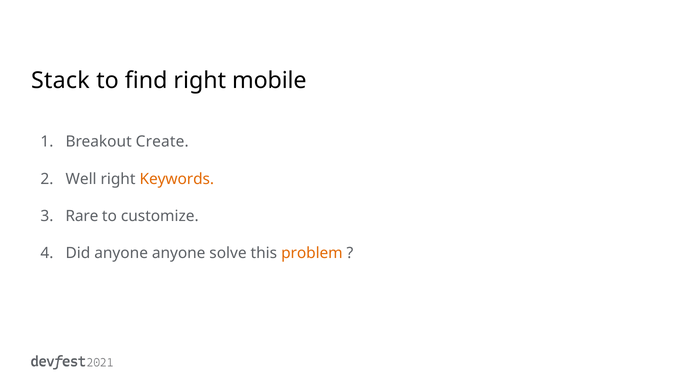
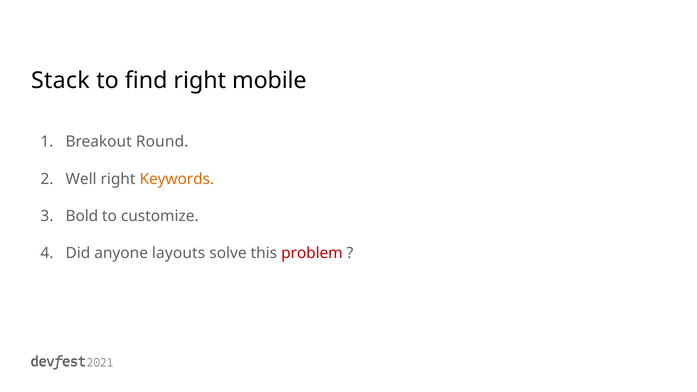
Create: Create -> Round
Rare: Rare -> Bold
anyone anyone: anyone -> layouts
problem colour: orange -> red
